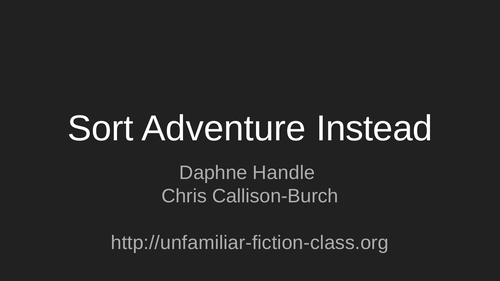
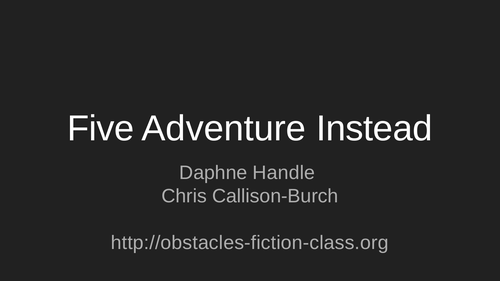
Sort: Sort -> Five
http://unfamiliar-fiction-class.org: http://unfamiliar-fiction-class.org -> http://obstacles-fiction-class.org
